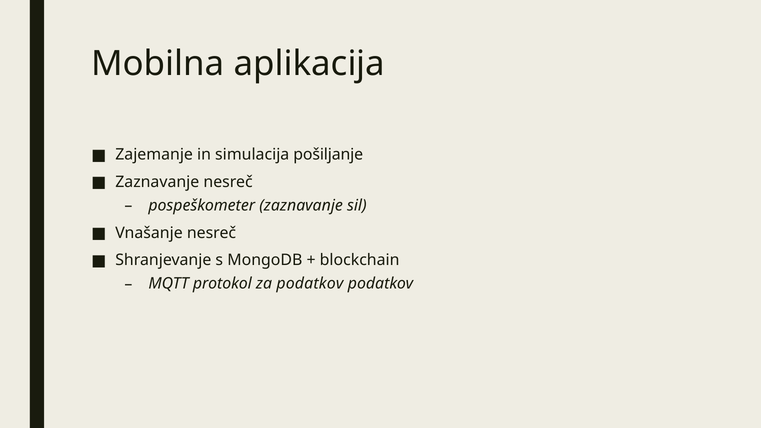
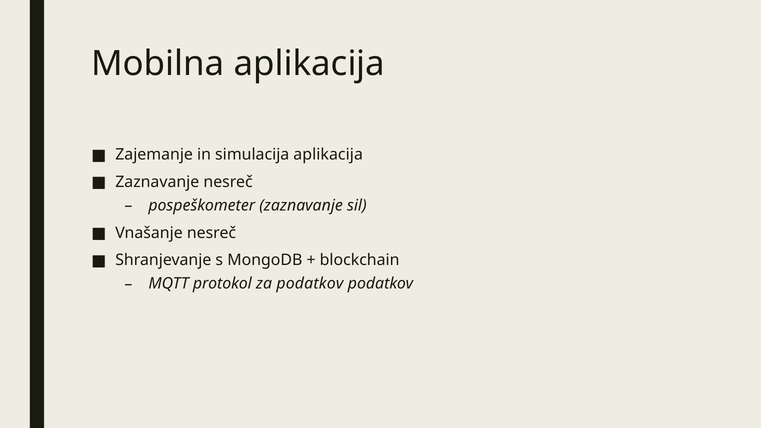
simulacija pošiljanje: pošiljanje -> aplikacija
